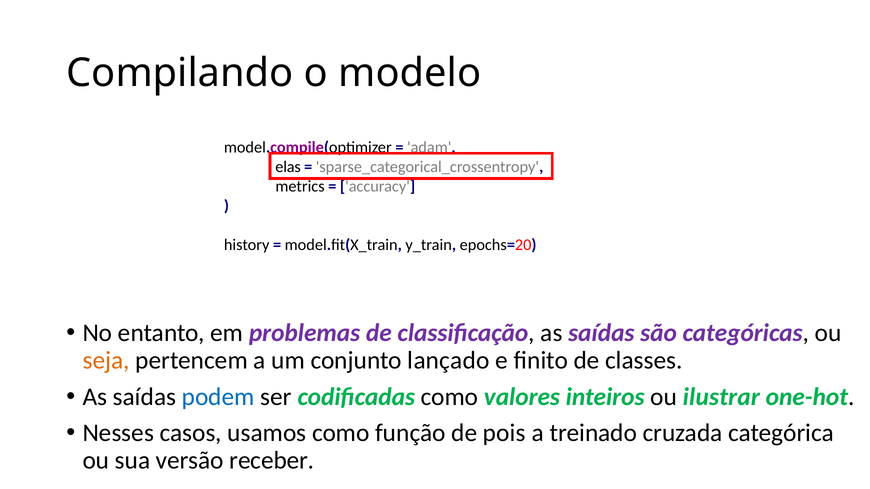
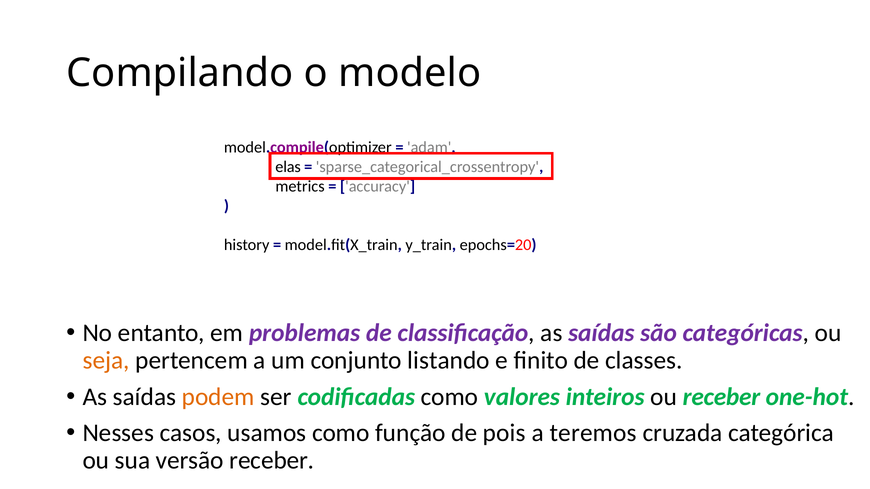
lançado: lançado -> listando
podem colour: blue -> orange
ou ilustrar: ilustrar -> receber
treinado: treinado -> teremos
